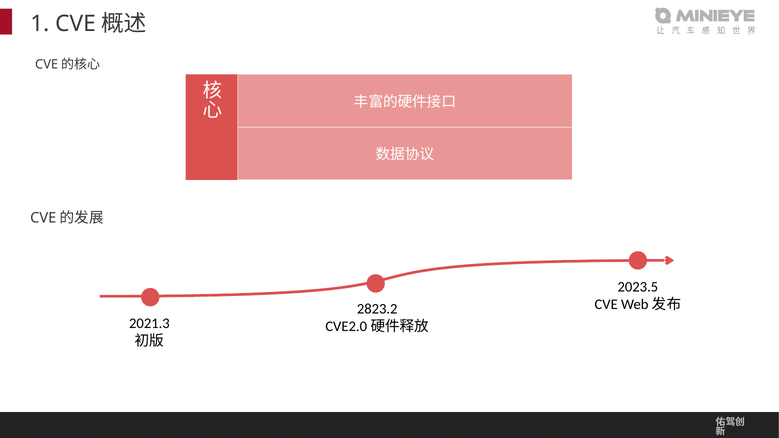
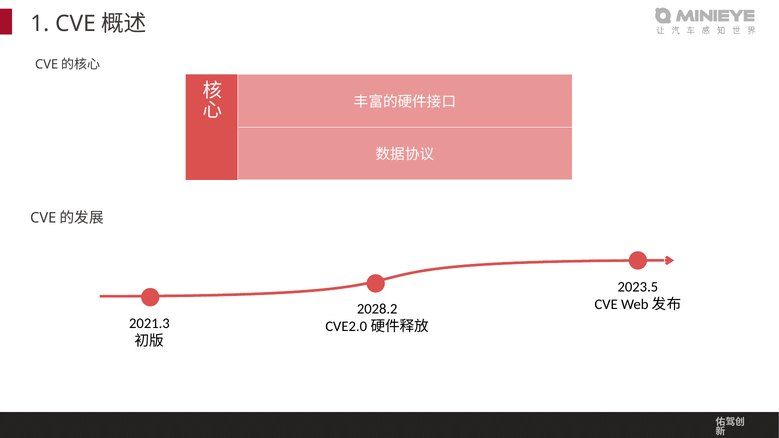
2823.2: 2823.2 -> 2028.2
